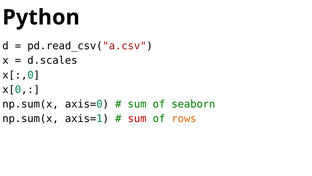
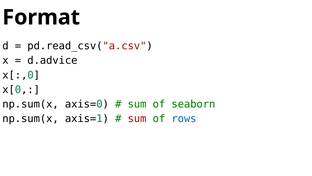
Python: Python -> Format
d.scales: d.scales -> d.advice
rows colour: orange -> blue
